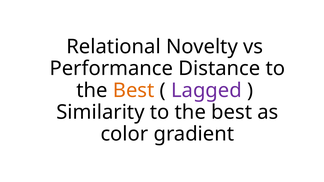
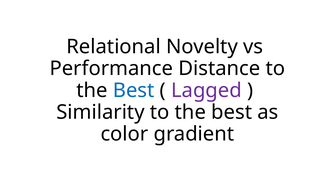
Best at (134, 90) colour: orange -> blue
